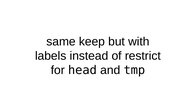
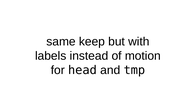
restrict: restrict -> motion
